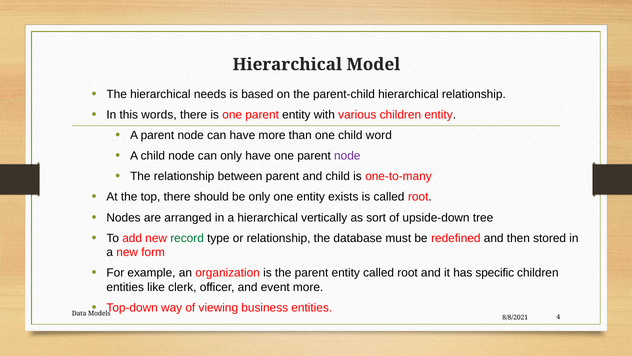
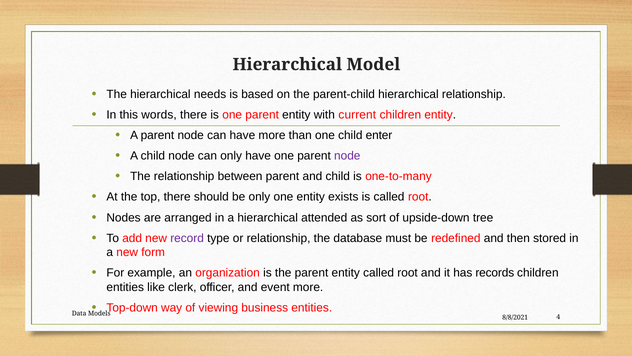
various: various -> current
word: word -> enter
vertically: vertically -> attended
record colour: green -> purple
specific: specific -> records
